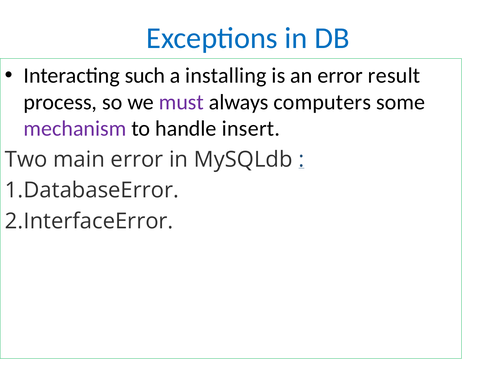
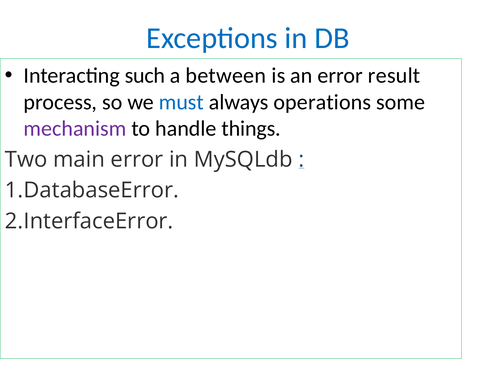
installing: installing -> between
must colour: purple -> blue
computers: computers -> operations
insert: insert -> things
